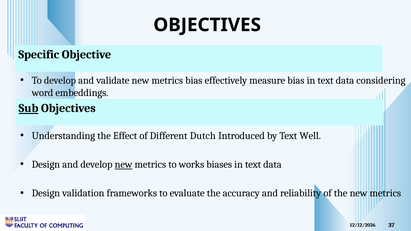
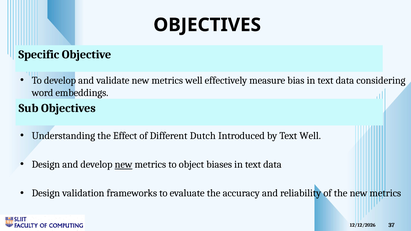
metrics bias: bias -> well
Sub underline: present -> none
works: works -> object
